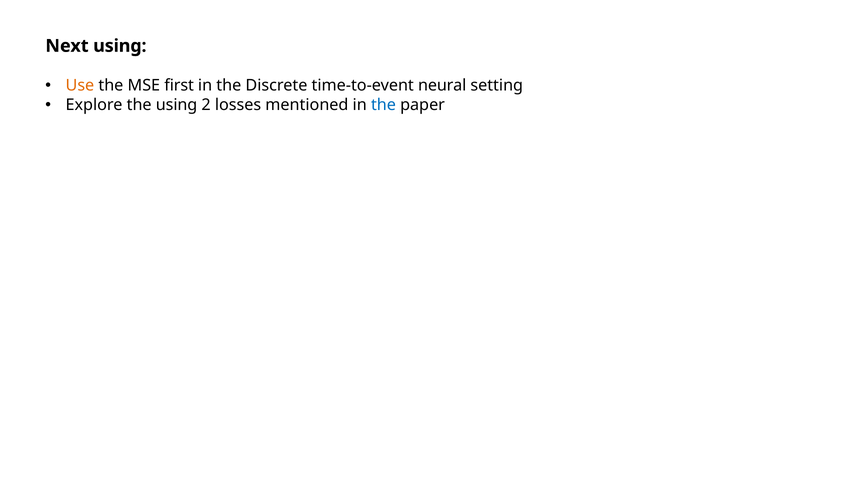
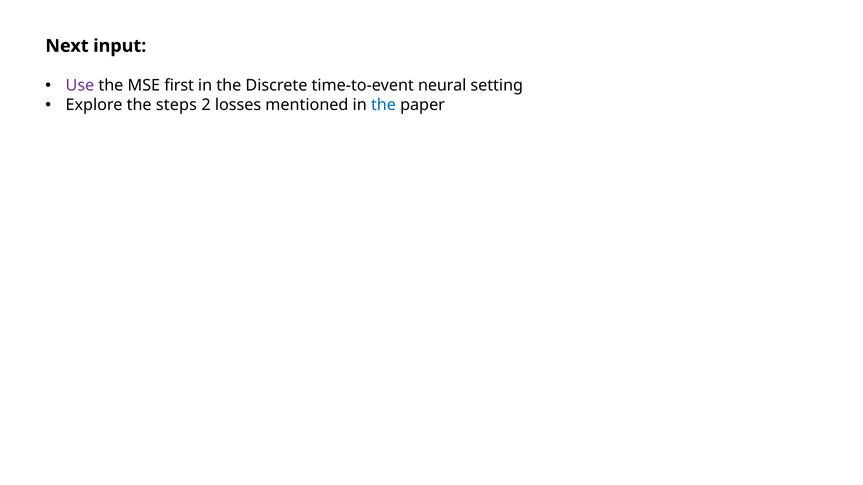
Next using: using -> input
Use colour: orange -> purple
the using: using -> steps
